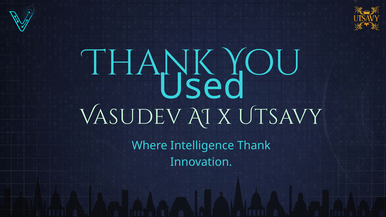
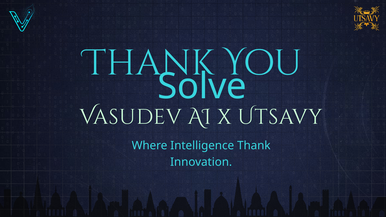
Used: Used -> Solve
